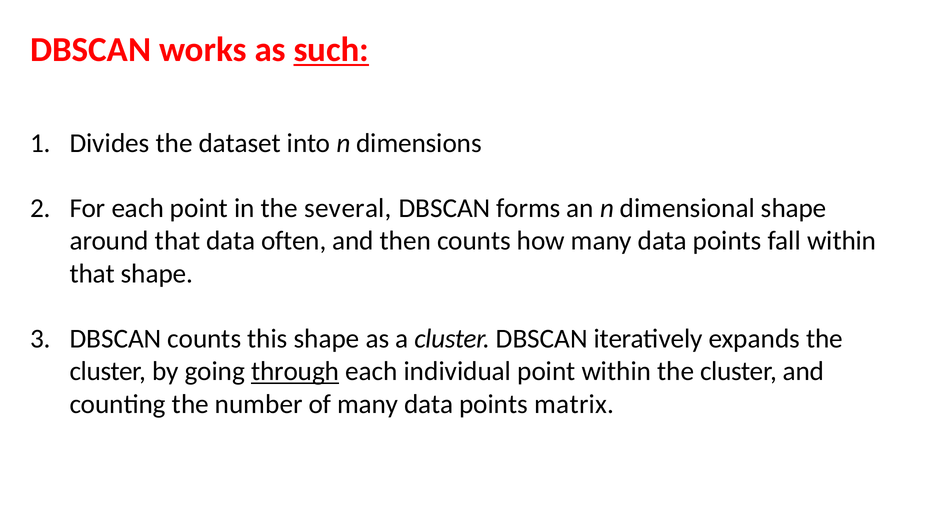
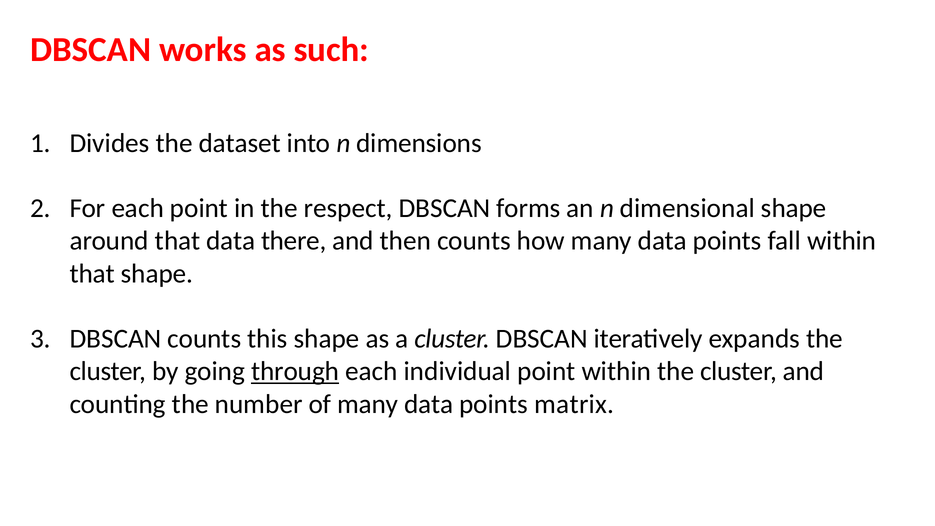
such underline: present -> none
several: several -> respect
often: often -> there
